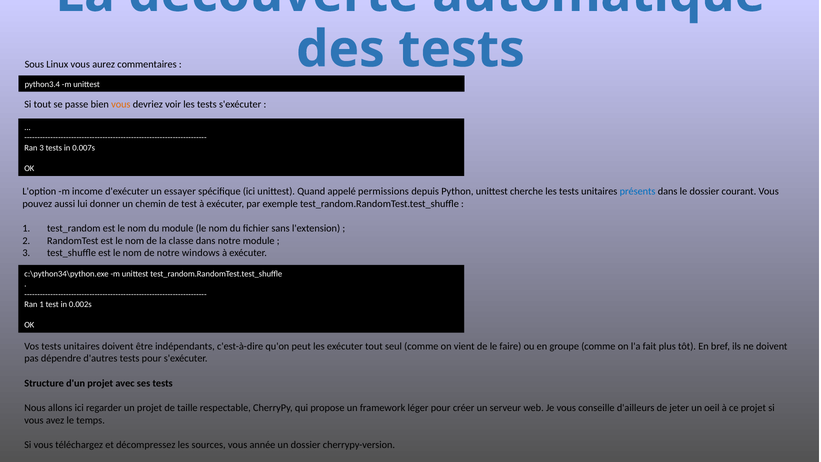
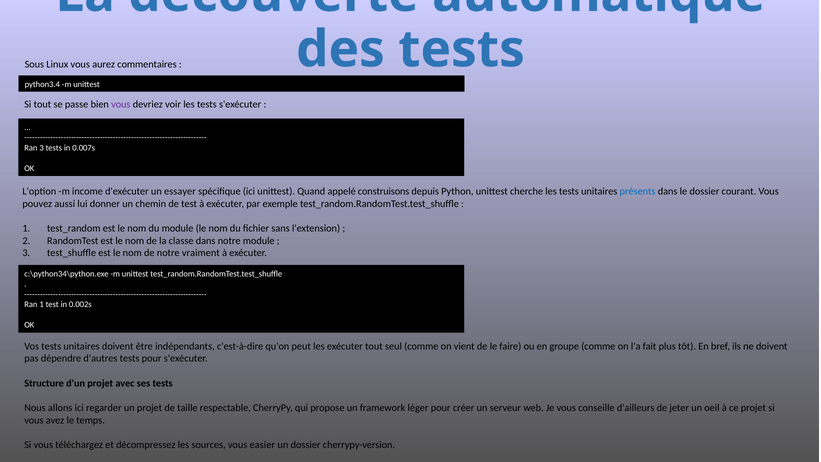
vous at (121, 105) colour: orange -> purple
permissions: permissions -> construisons
windows: windows -> vraiment
année: année -> easier
